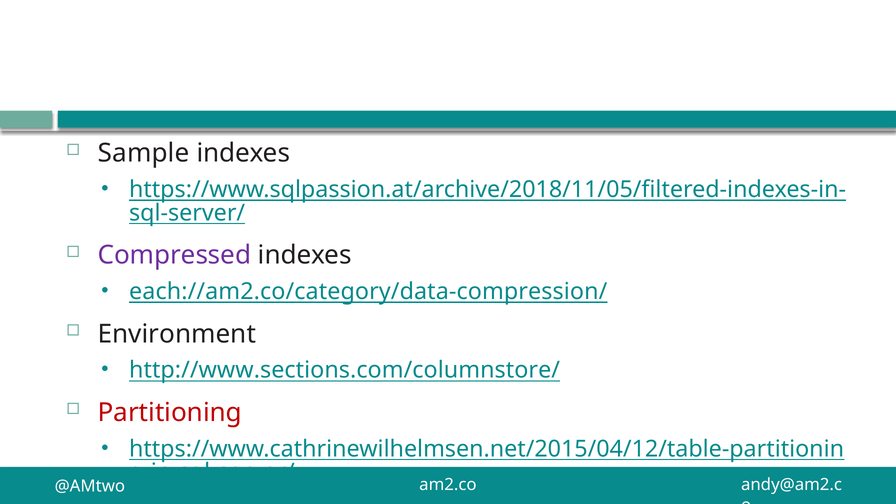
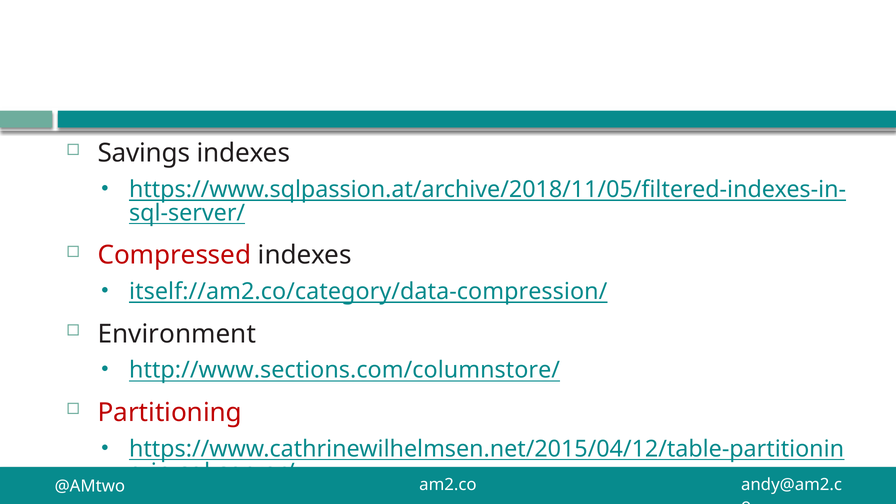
Sample: Sample -> Savings
Compressed colour: purple -> red
each://am2.co/category/data-compression/: each://am2.co/category/data-compression/ -> itself://am2.co/category/data-compression/
